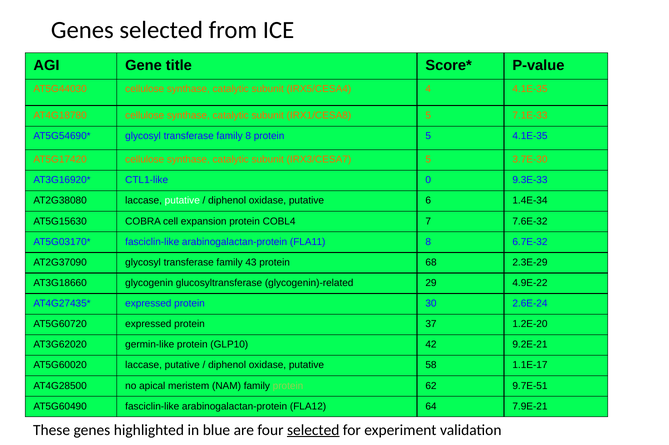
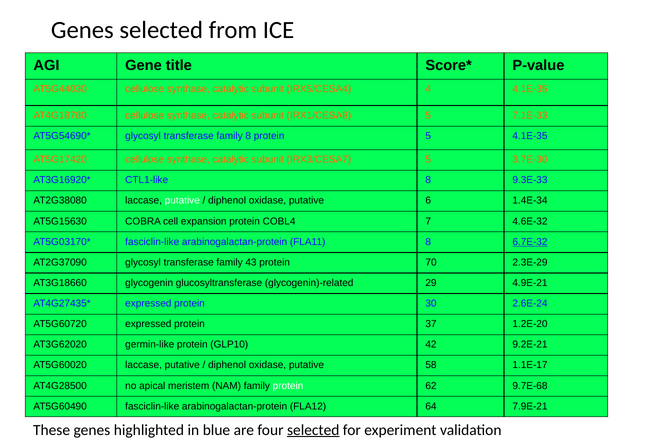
CTL1-like 0: 0 -> 8
7.6E-32: 7.6E-32 -> 4.6E-32
6.7E-32 underline: none -> present
68: 68 -> 70
4.9E-22: 4.9E-22 -> 4.9E-21
protein at (288, 386) colour: light green -> white
9.7E-51: 9.7E-51 -> 9.7E-68
